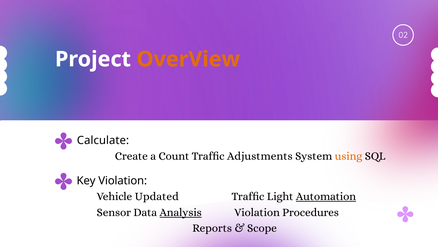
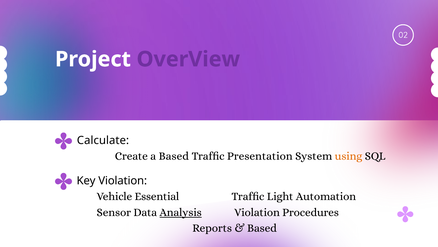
OverView colour: orange -> purple
a Count: Count -> Based
Adjustments: Adjustments -> Presentation
Updated: Updated -> Essential
Automation underline: present -> none
Scope at (262, 228): Scope -> Based
